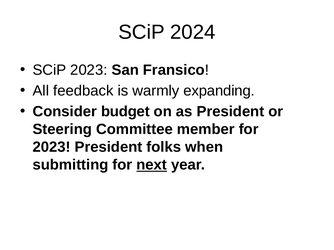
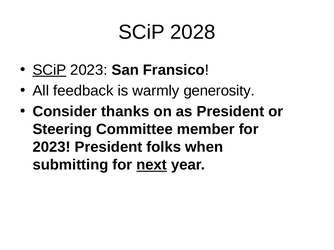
2024: 2024 -> 2028
SCiP at (49, 70) underline: none -> present
expanding: expanding -> generosity
budget: budget -> thanks
